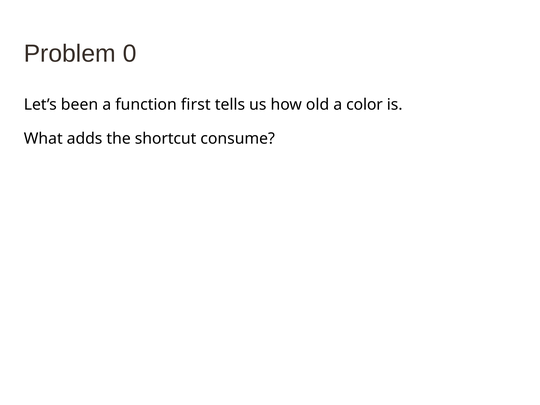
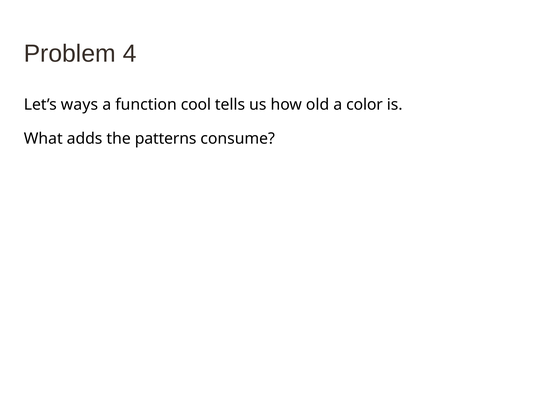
0: 0 -> 4
been: been -> ways
first: first -> cool
shortcut: shortcut -> patterns
